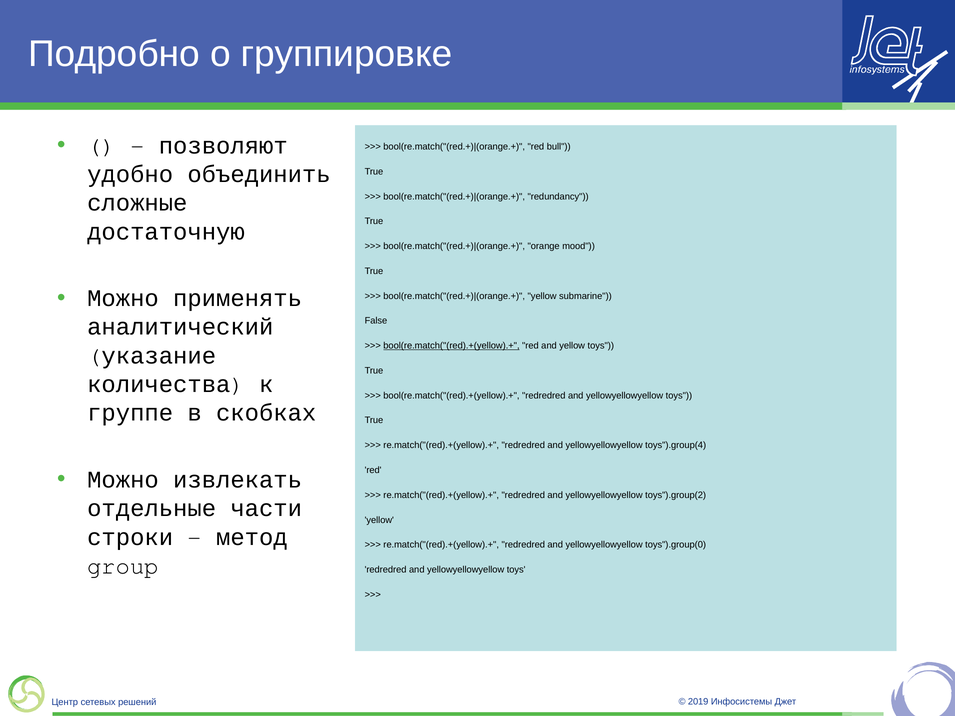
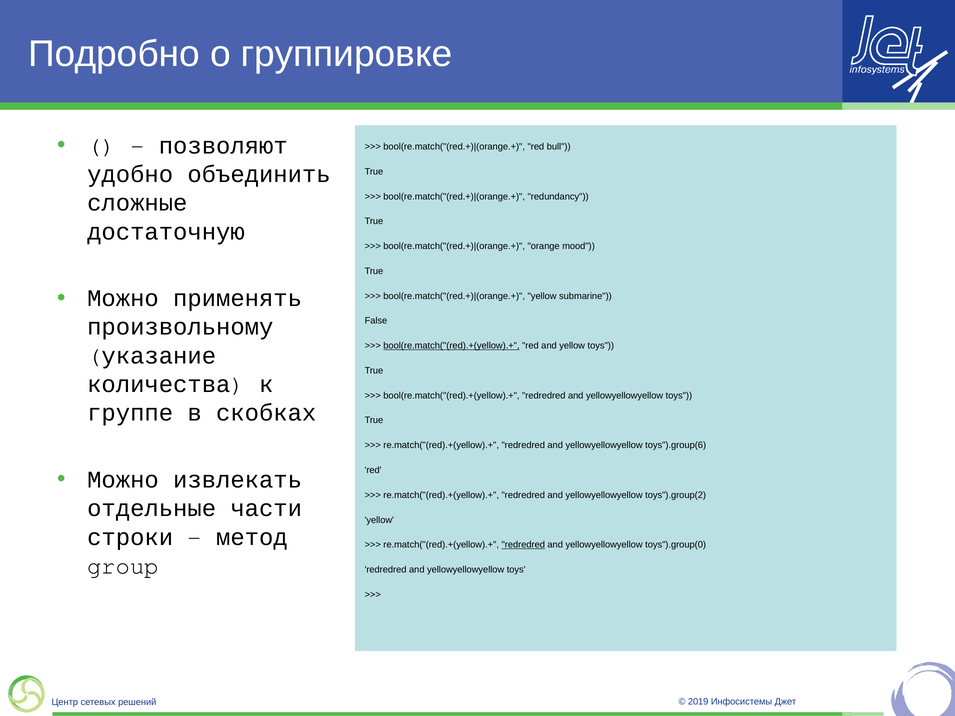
аналитический: аналитический -> произвольному
toys").group(4: toys").group(4 -> toys").group(6
redredred at (523, 545) underline: none -> present
